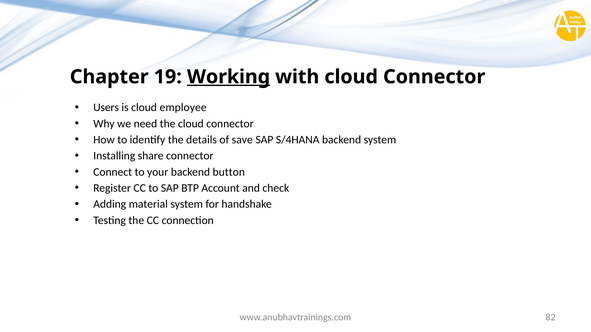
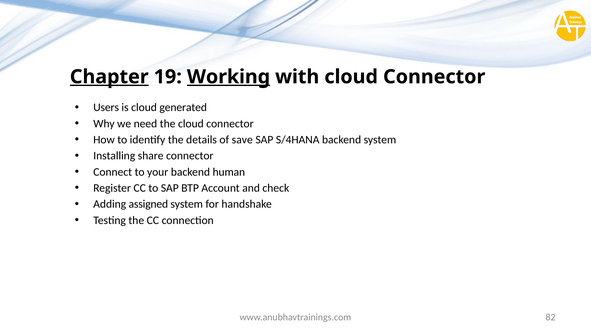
Chapter underline: none -> present
employee: employee -> generated
button: button -> human
material: material -> assigned
